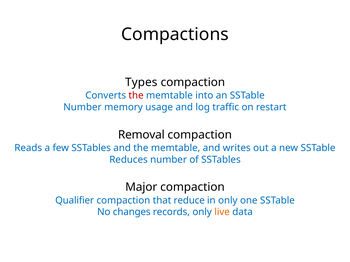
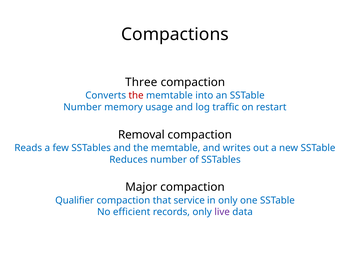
Types: Types -> Three
reduce: reduce -> service
changes: changes -> efficient
live colour: orange -> purple
